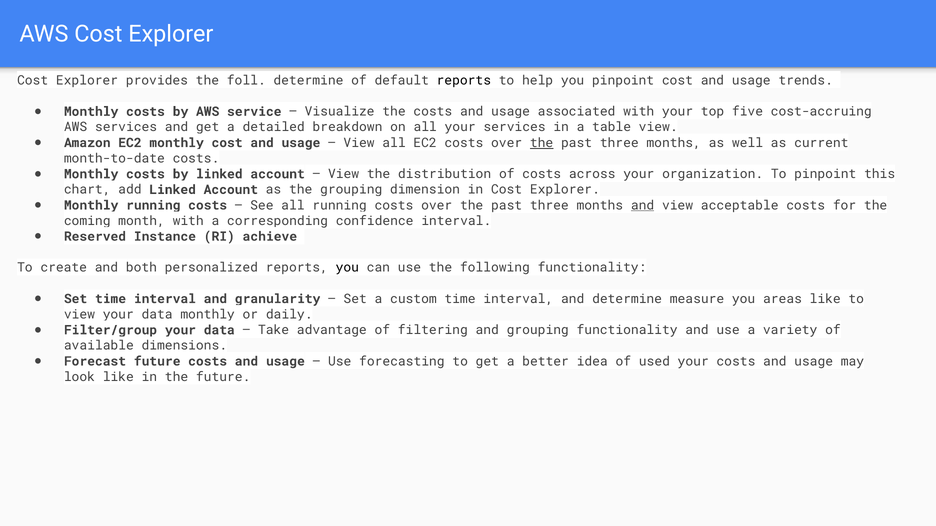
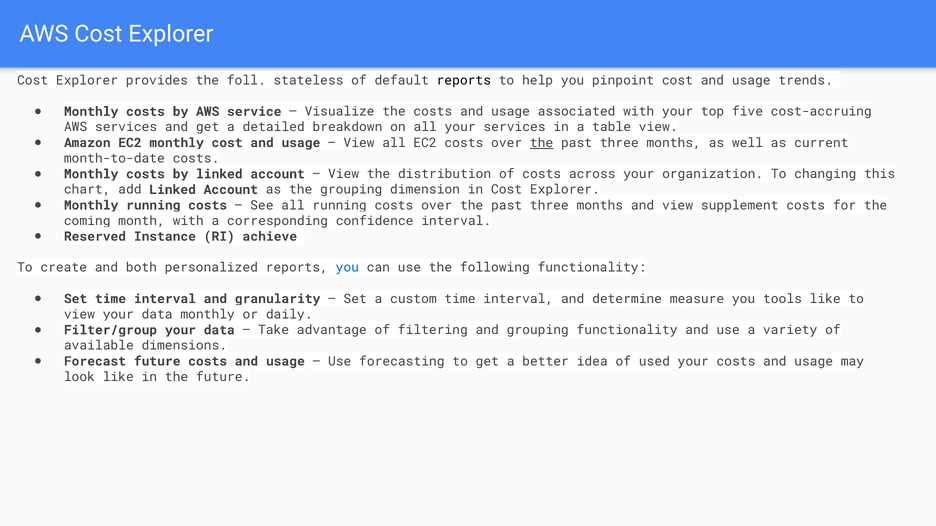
foll determine: determine -> stateless
To pinpoint: pinpoint -> changing
and at (643, 205) underline: present -> none
acceptable: acceptable -> supplement
you at (347, 268) colour: black -> blue
areas: areas -> tools
